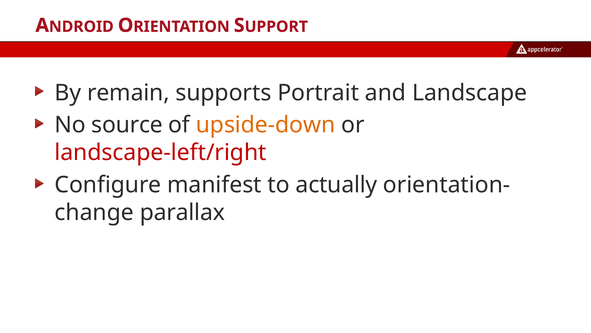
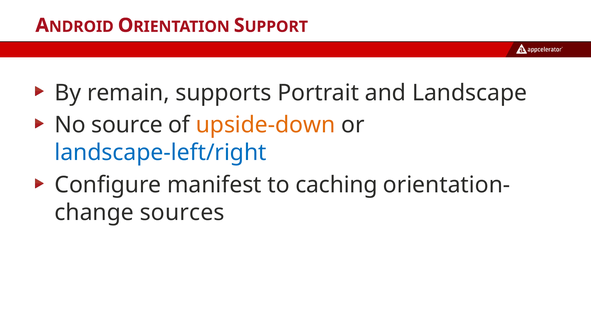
landscape-left/right colour: red -> blue
actually: actually -> caching
parallax: parallax -> sources
